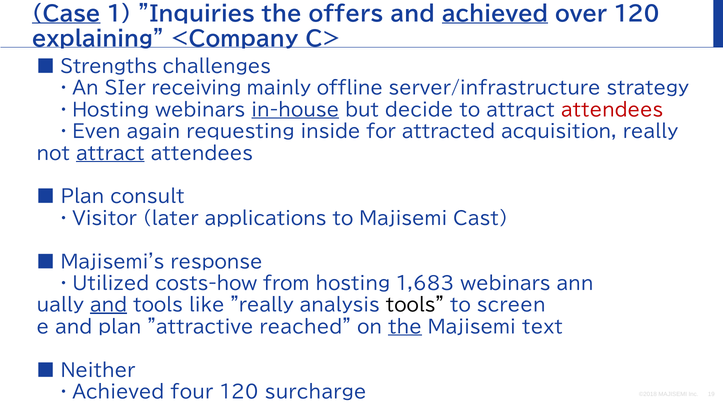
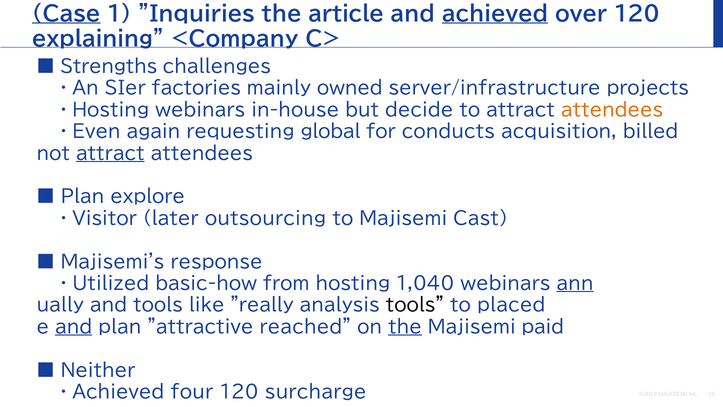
offers: offers -> article
receiving: receiving -> factories
offline: offline -> owned
strategy: strategy -> projects
in-house underline: present -> none
attendees at (612, 110) colour: red -> orange
inside: inside -> global
attracted: attracted -> conducts
acquisition really: really -> billed
consult: consult -> explore
applications: applications -> outsourcing
costs-how: costs-how -> basic-how
1,683: 1,683 -> 1,040
ann underline: none -> present
and at (109, 305) underline: present -> none
screen: screen -> placed
and at (74, 327) underline: none -> present
text: text -> paid
